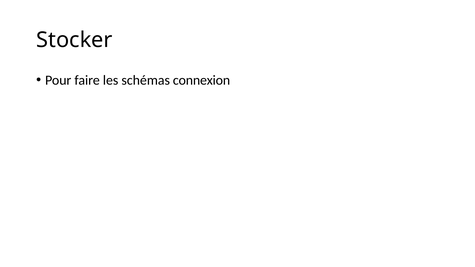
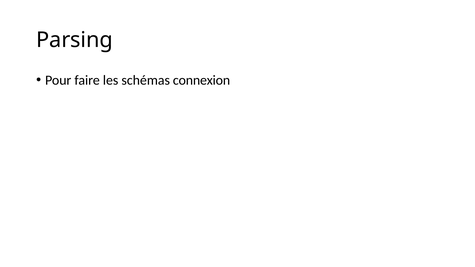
Stocker: Stocker -> Parsing
